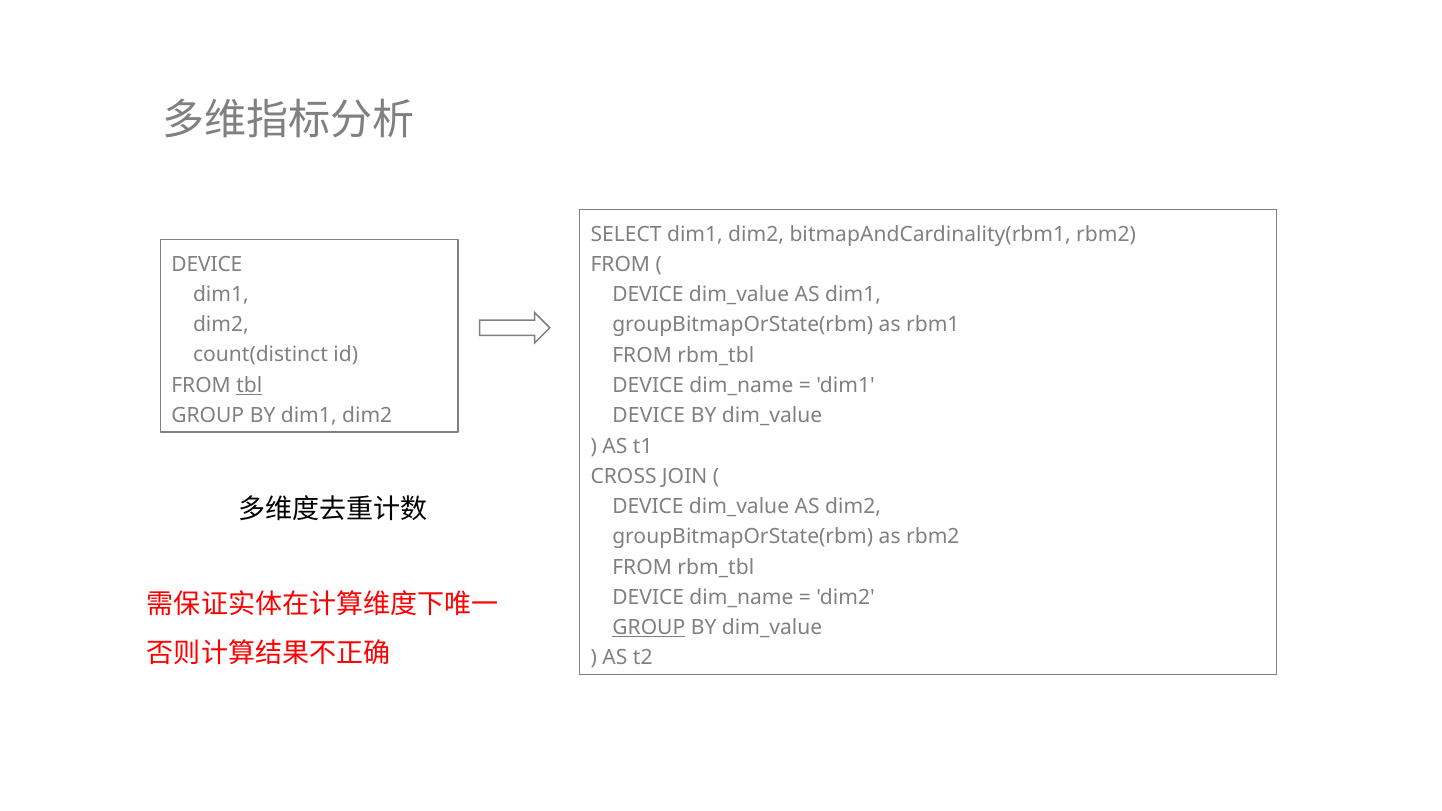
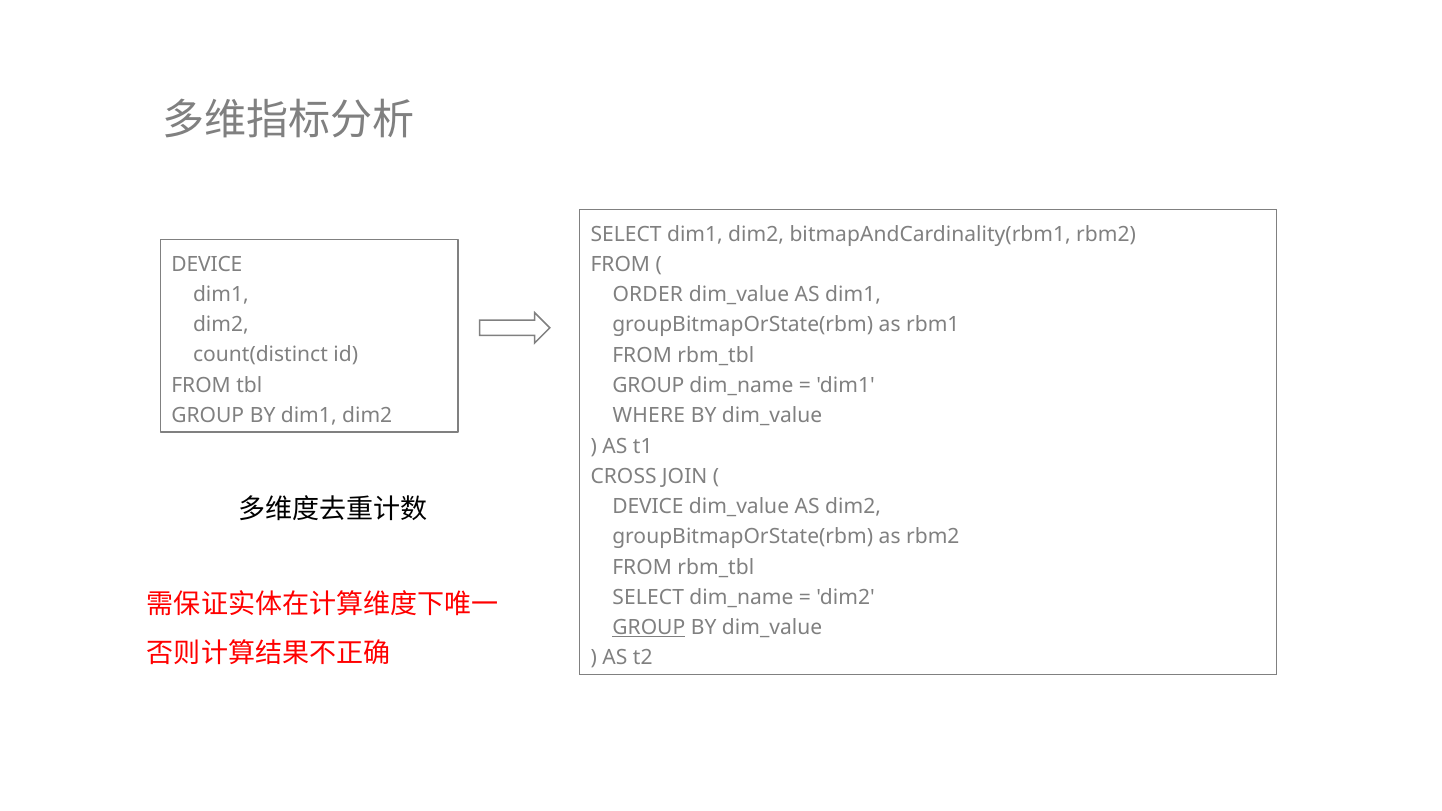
DEVICE at (648, 295): DEVICE -> ORDER
tbl underline: present -> none
DEVICE at (648, 386): DEVICE -> GROUP
DEVICE at (649, 416): DEVICE -> WHERE
DEVICE at (648, 598): DEVICE -> SELECT
